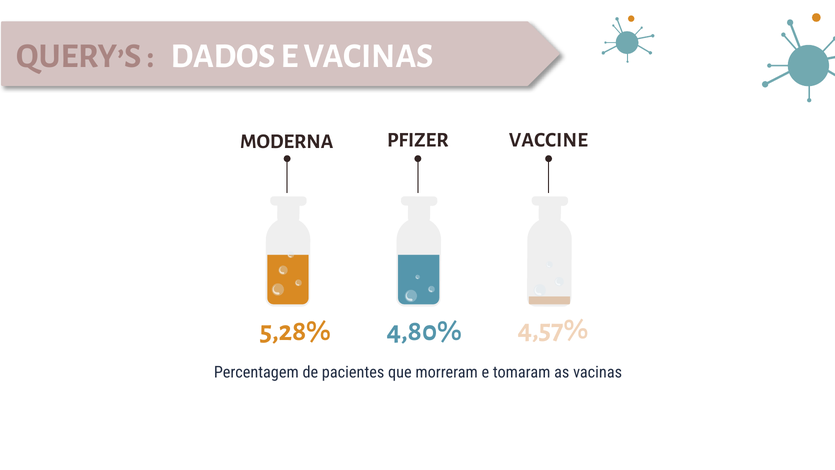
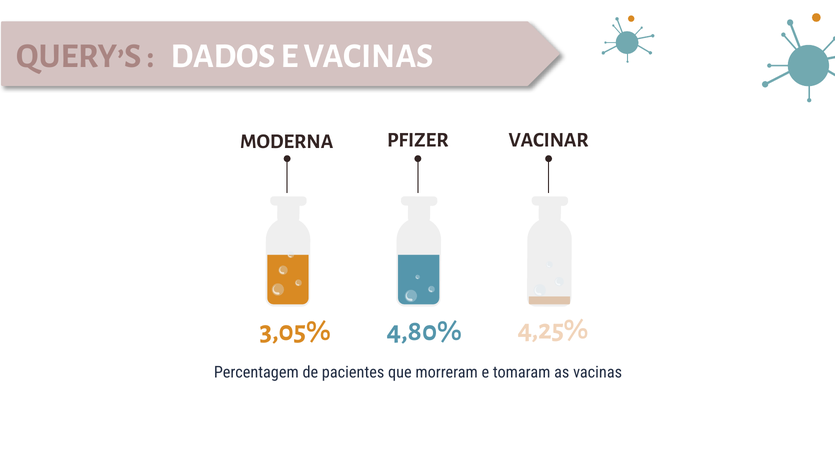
VACCINE: VACCINE -> VACINAR
5,28%: 5,28% -> 3,05%
4,57%: 4,57% -> 4,25%
